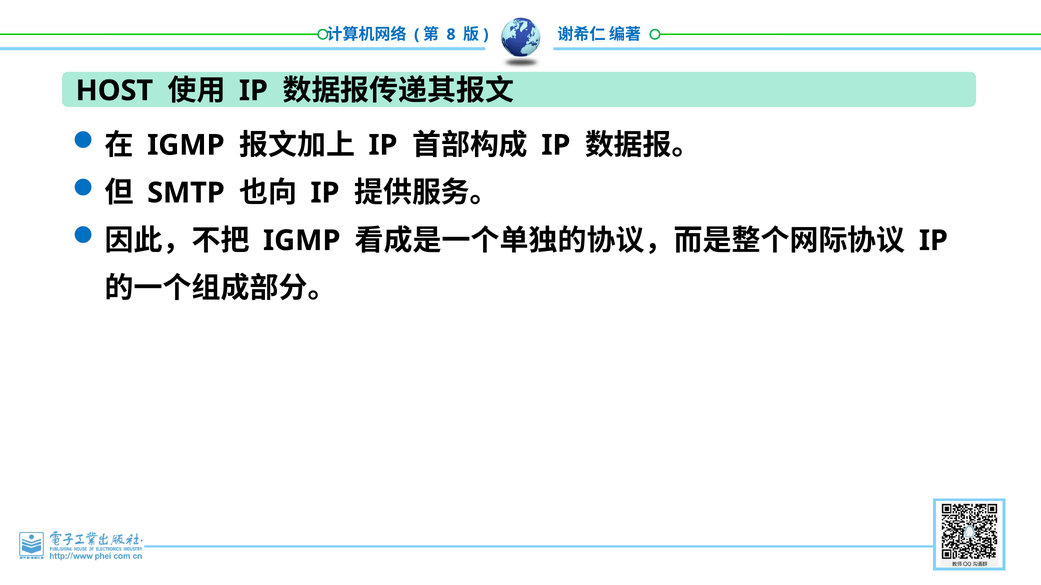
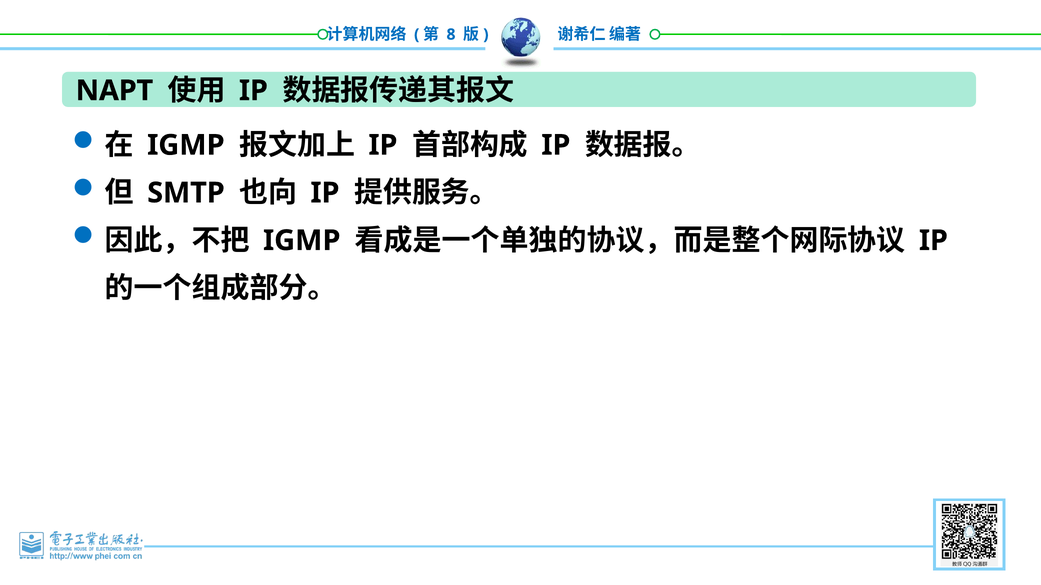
HOST: HOST -> NAPT
